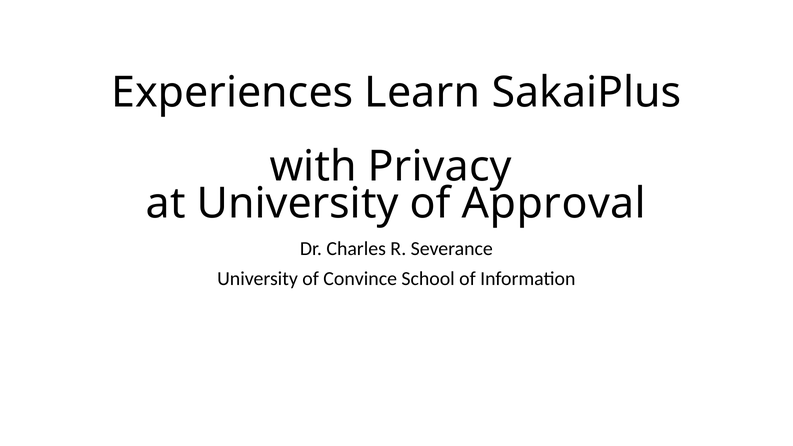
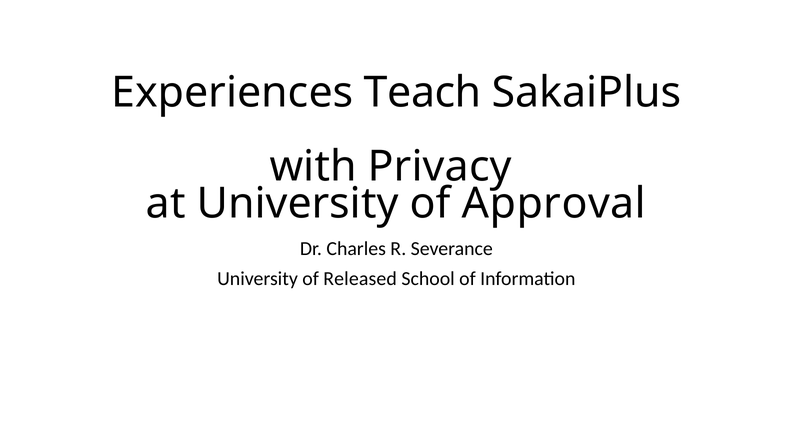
Learn: Learn -> Teach
Convince: Convince -> Released
